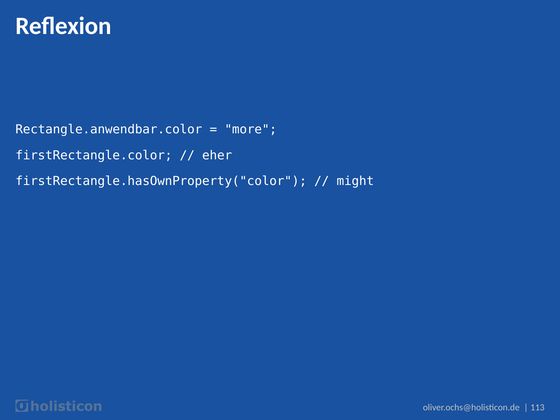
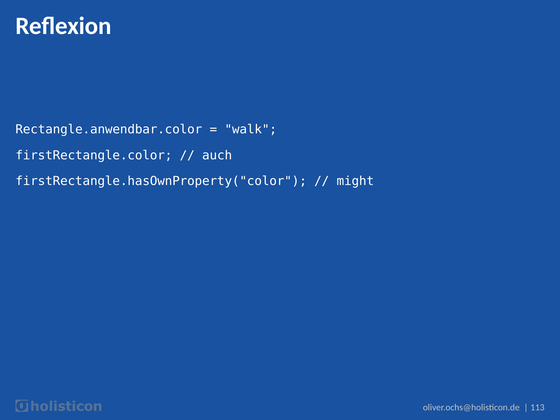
more: more -> walk
eher: eher -> auch
